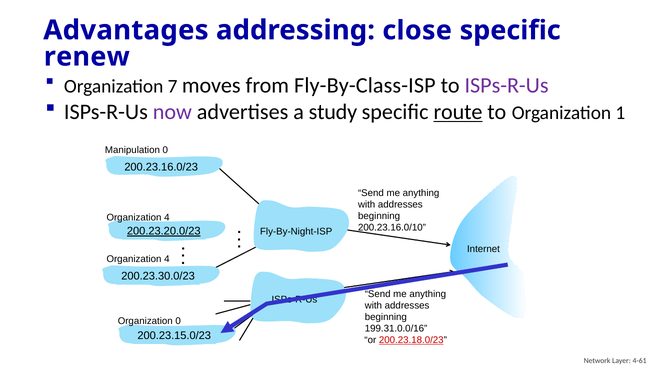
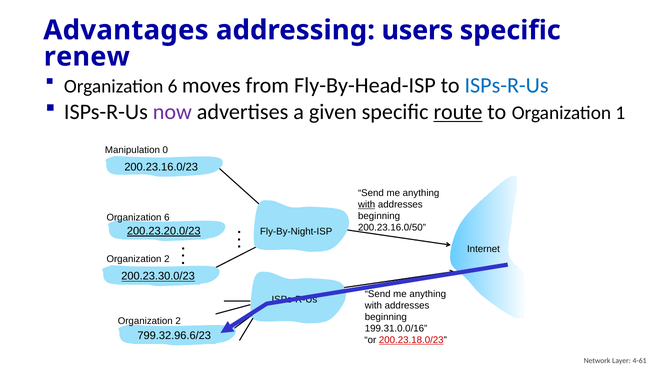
close: close -> users
7 at (173, 86): 7 -> 6
Fly-By-Class-ISP: Fly-By-Class-ISP -> Fly-By-Head-ISP
ISPs-R-Us at (507, 86) colour: purple -> blue
study: study -> given
with at (367, 205) underline: none -> present
4 at (167, 218): 4 -> 6
200.23.16.0/10: 200.23.16.0/10 -> 200.23.16.0/50
4 at (167, 260): 4 -> 2
200.23.30.0/23 underline: none -> present
0 at (178, 321): 0 -> 2
200.23.15.0/23: 200.23.15.0/23 -> 799.32.96.6/23
